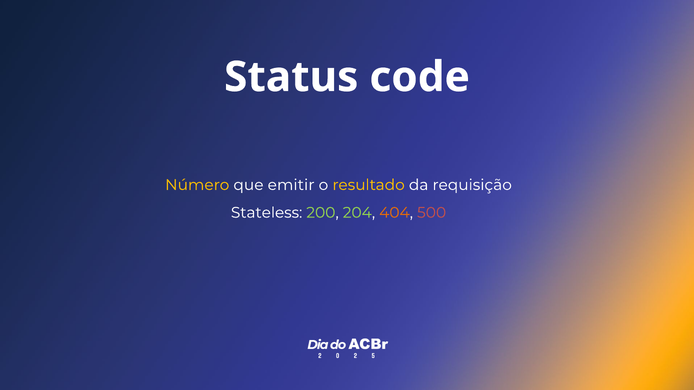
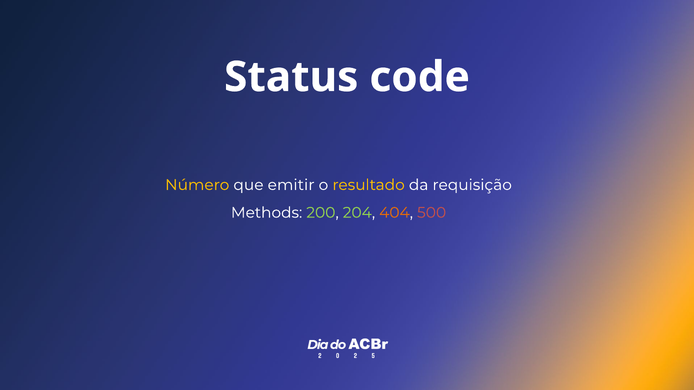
Stateless: Stateless -> Methods
